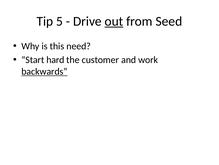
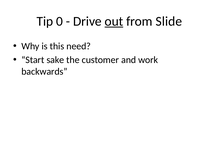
5: 5 -> 0
Seed: Seed -> Slide
hard: hard -> sake
backwards underline: present -> none
